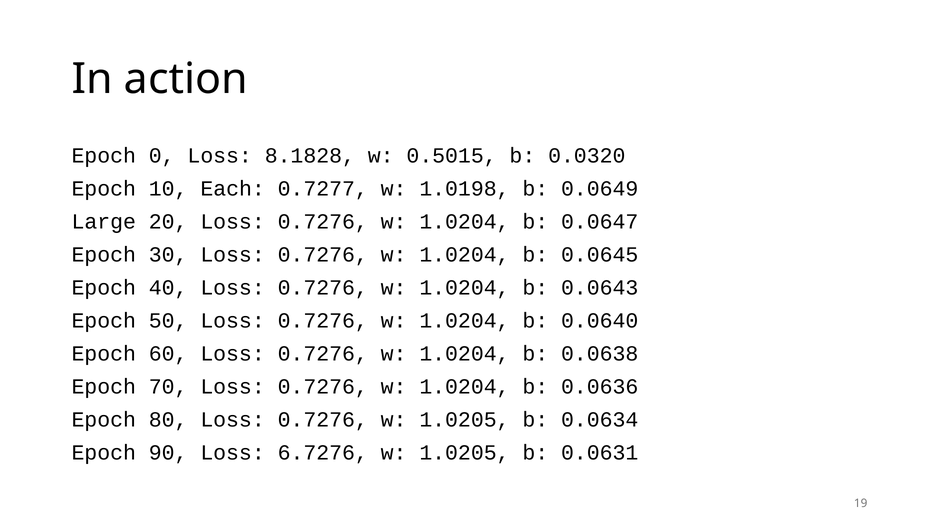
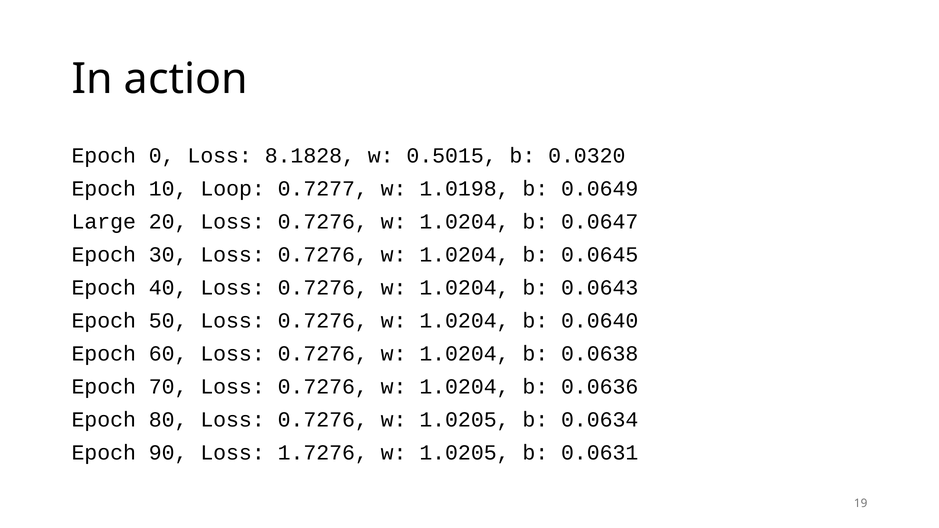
Each: Each -> Loop
6.7276: 6.7276 -> 1.7276
